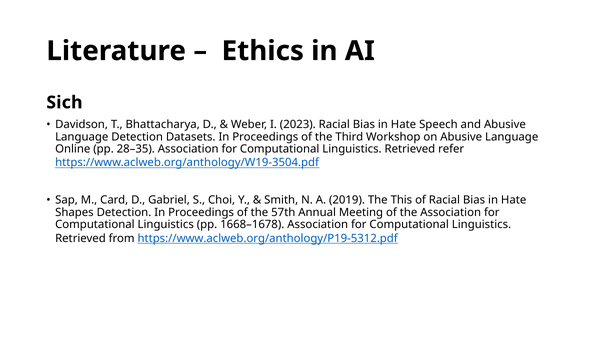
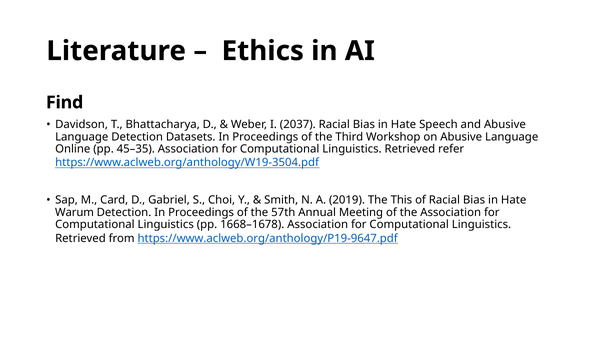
Sich: Sich -> Find
2023: 2023 -> 2037
28–35: 28–35 -> 45–35
Shapes: Shapes -> Warum
https://www.aclweb.org/anthology/P19-5312.pdf: https://www.aclweb.org/anthology/P19-5312.pdf -> https://www.aclweb.org/anthology/P19-9647.pdf
